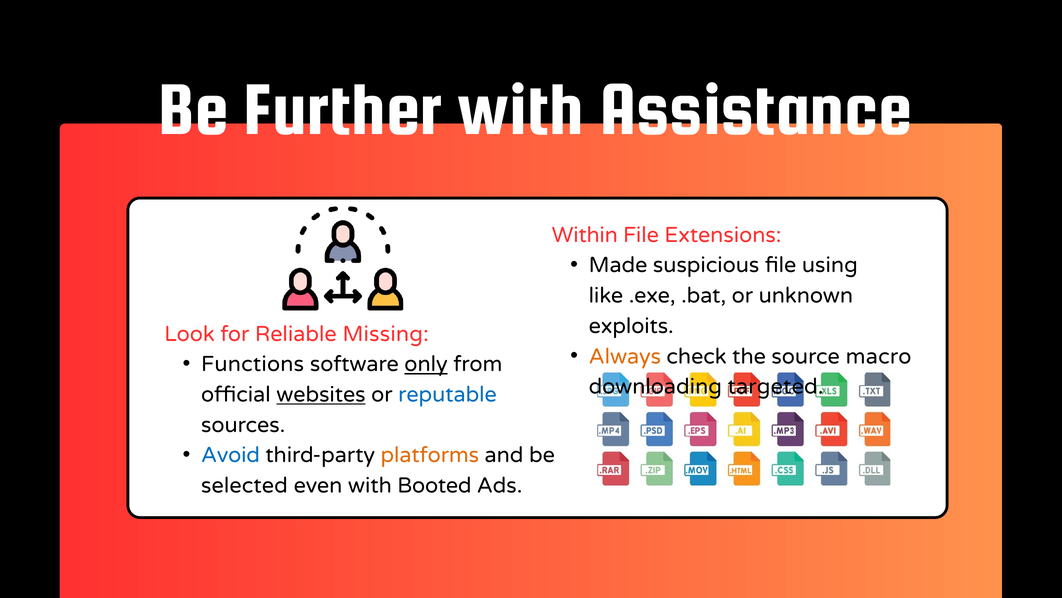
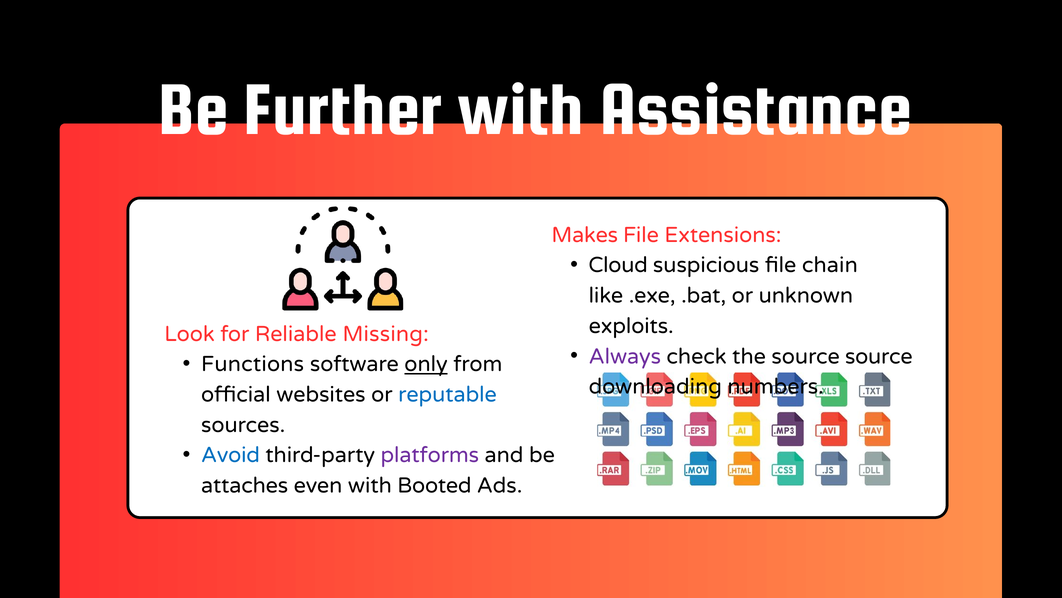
Within: Within -> Makes
Made: Made -> Cloud
using: using -> chain
Always colour: orange -> purple
source macro: macro -> source
targeted: targeted -> numbers
websites underline: present -> none
platforms colour: orange -> purple
selected: selected -> attaches
